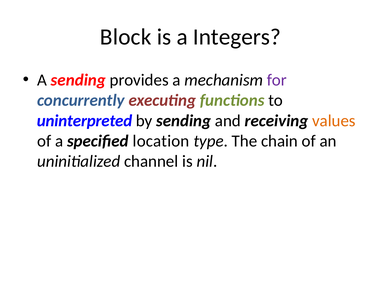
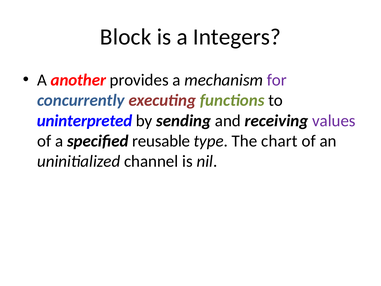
A sending: sending -> another
values colour: orange -> purple
location: location -> reusable
chain: chain -> chart
